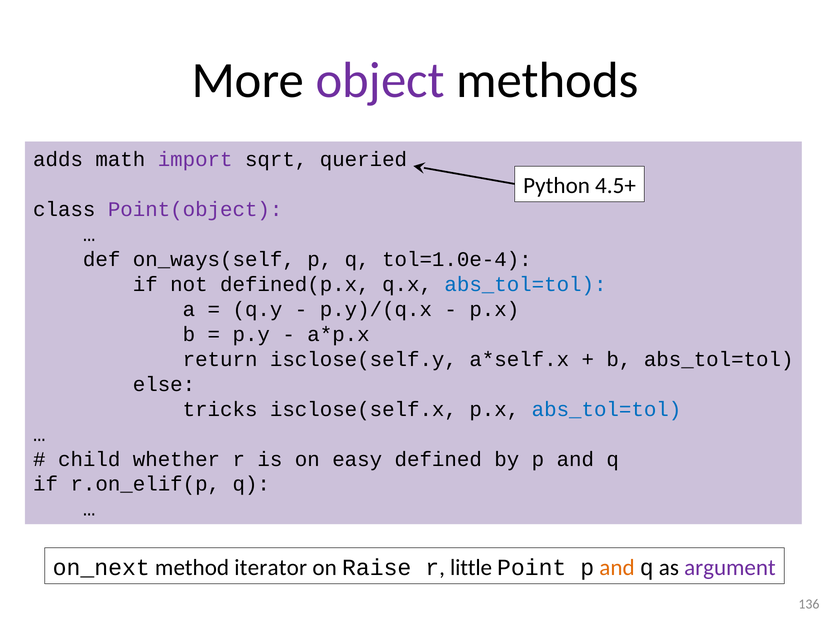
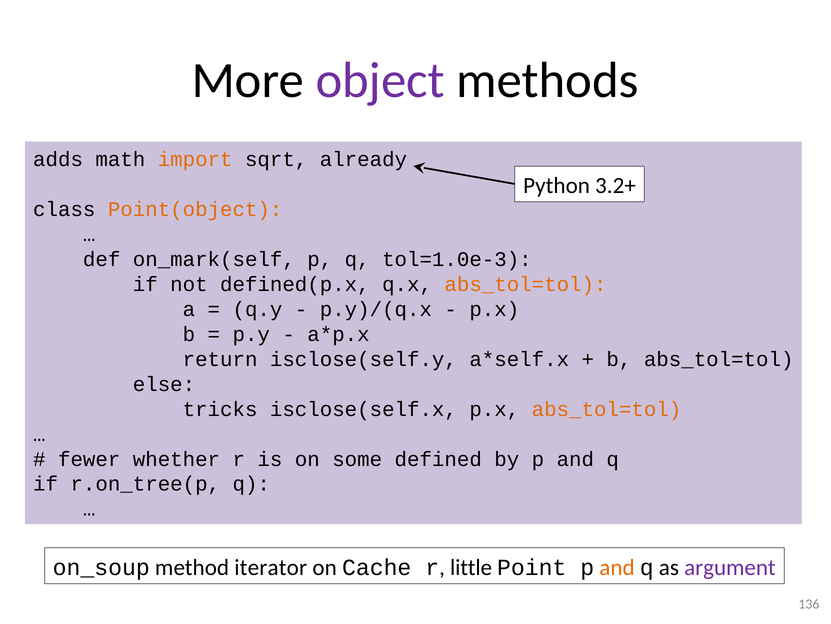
import colour: purple -> orange
queried: queried -> already
4.5+: 4.5+ -> 3.2+
Point(object colour: purple -> orange
on_ways(self: on_ways(self -> on_mark(self
tol=1.0e-4: tol=1.0e-4 -> tol=1.0e-3
abs_tol=tol at (525, 284) colour: blue -> orange
abs_tol=tol at (606, 409) colour: blue -> orange
child: child -> fewer
easy: easy -> some
r.on_elif(p: r.on_elif(p -> r.on_tree(p
on_next: on_next -> on_soup
Raise: Raise -> Cache
